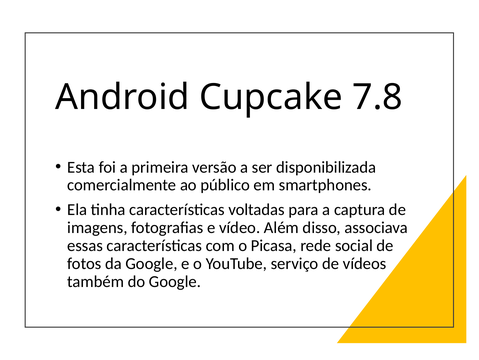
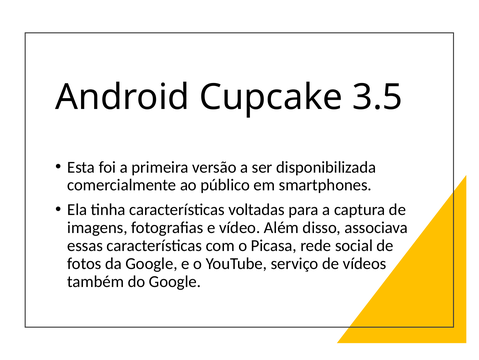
7.8: 7.8 -> 3.5
